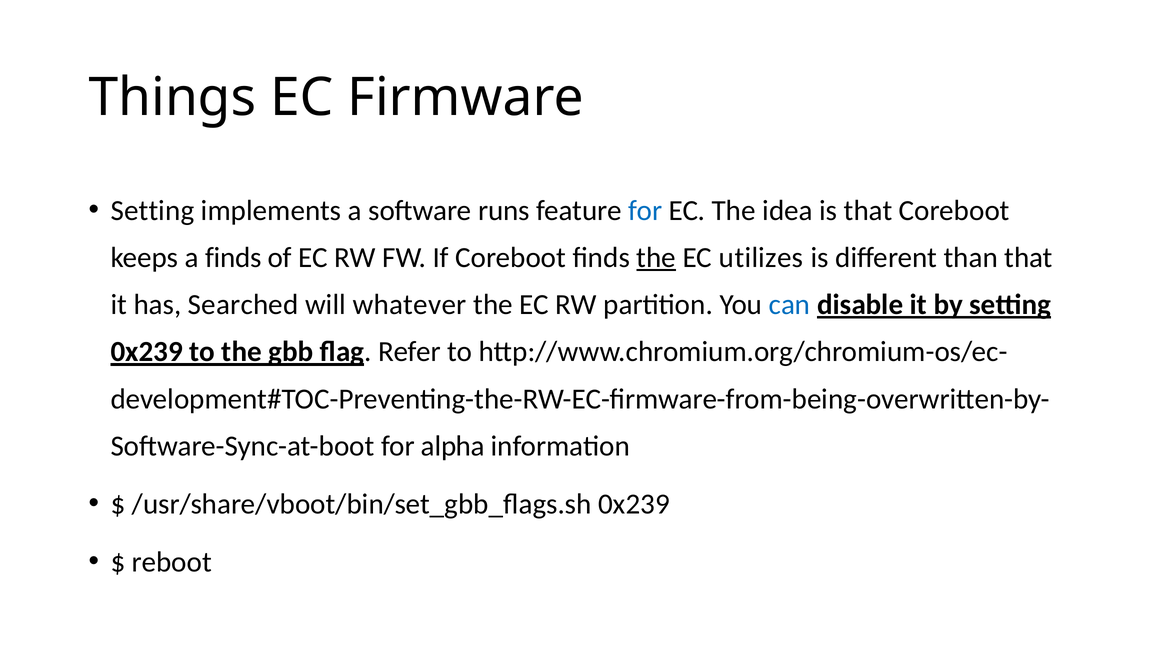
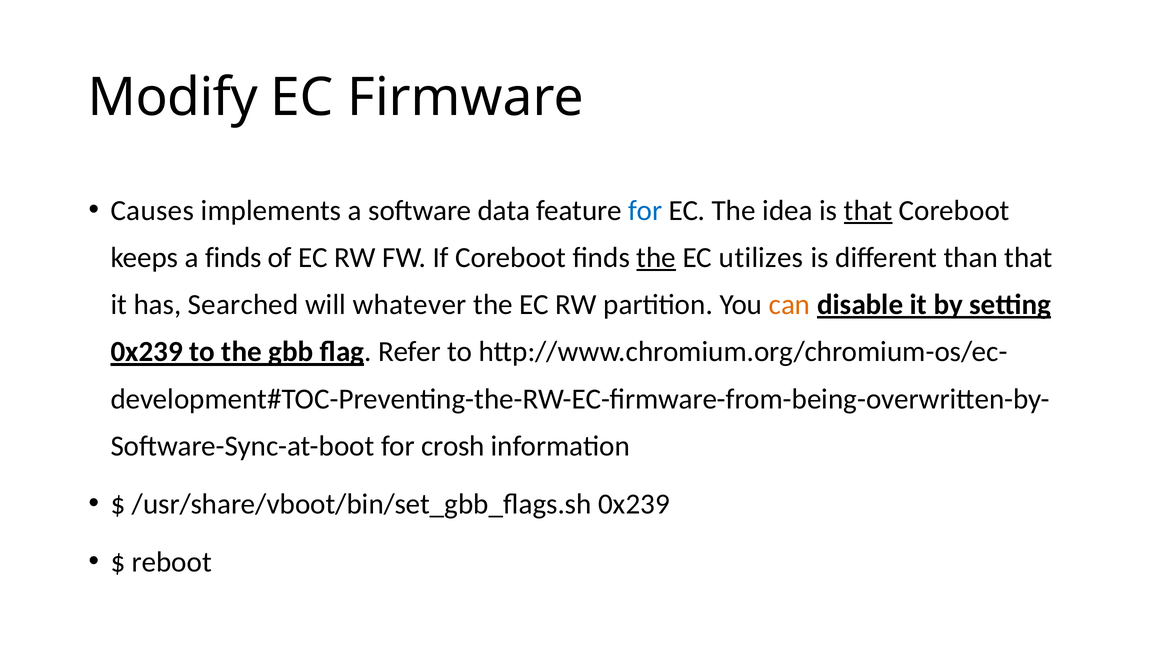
Things: Things -> Modify
Setting at (152, 210): Setting -> Causes
runs: runs -> data
that at (868, 210) underline: none -> present
can colour: blue -> orange
alpha: alpha -> crosh
